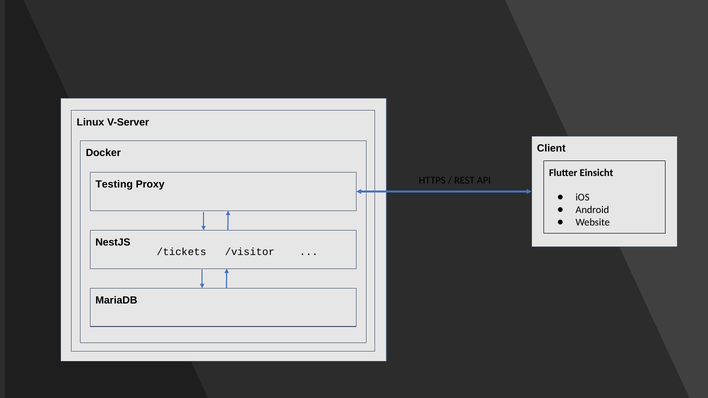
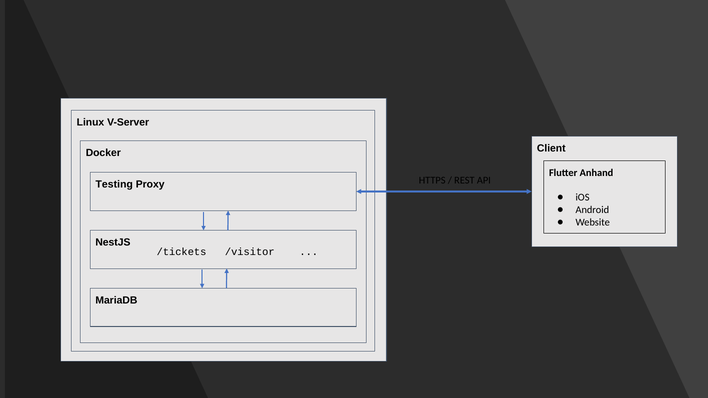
Einsicht: Einsicht -> Anhand
